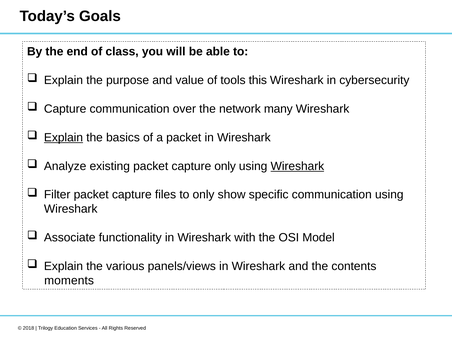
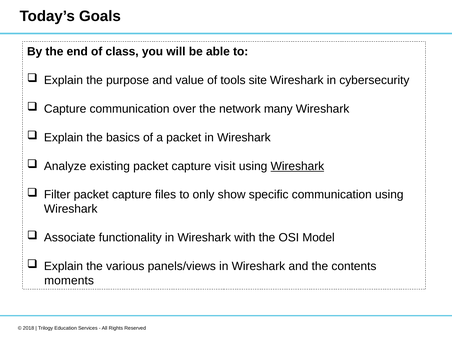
this: this -> site
Explain at (63, 137) underline: present -> none
capture only: only -> visit
